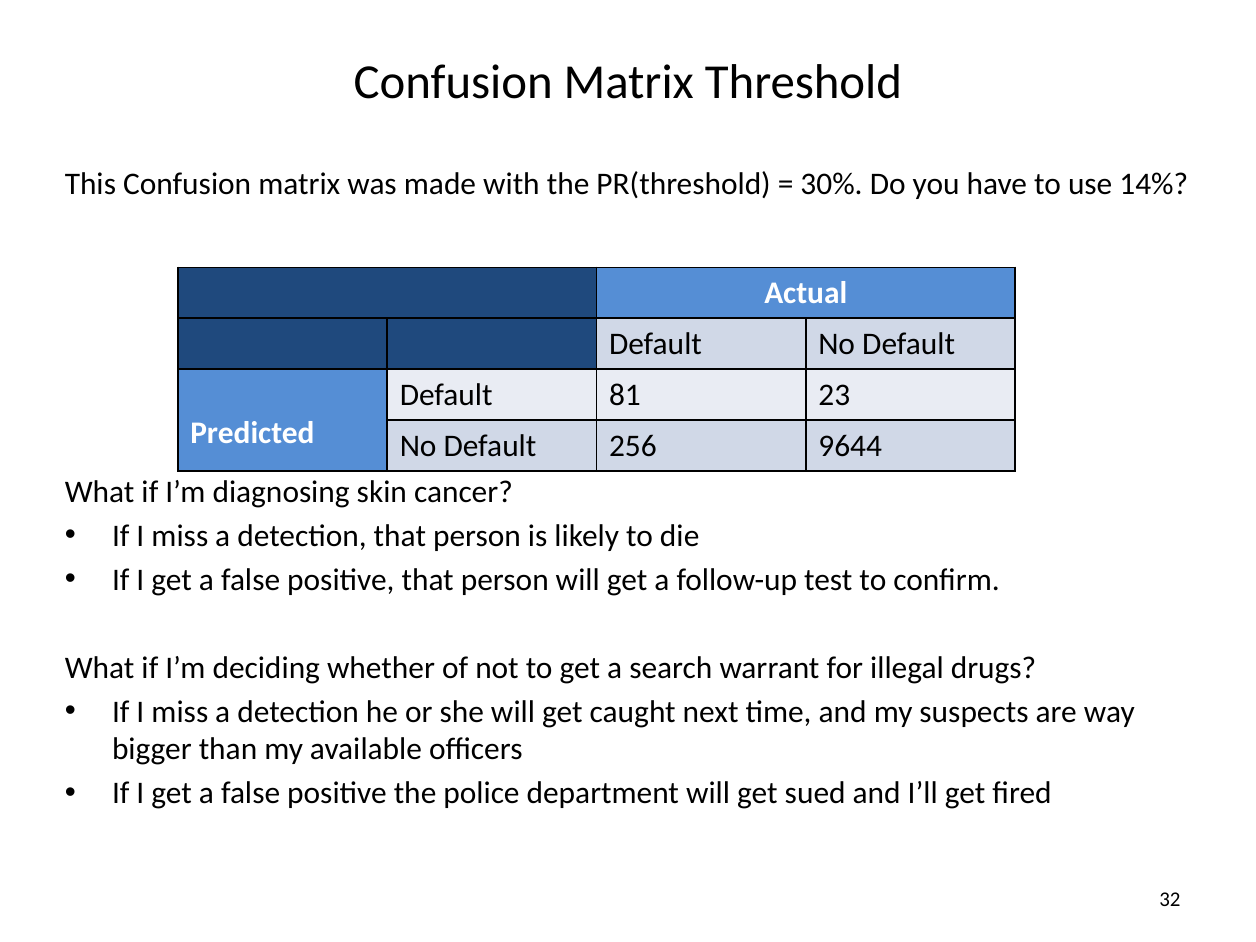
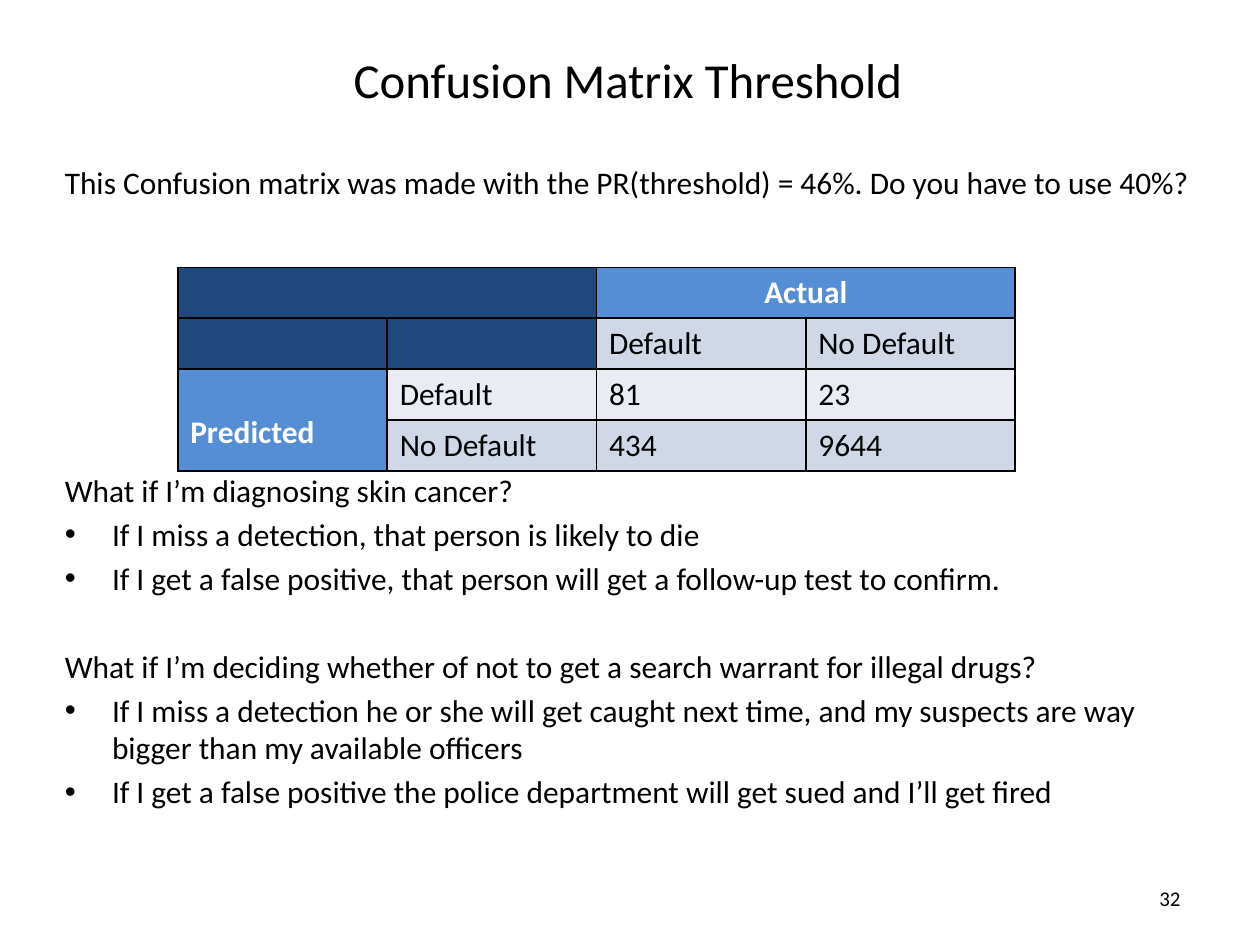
30%: 30% -> 46%
14%: 14% -> 40%
256: 256 -> 434
